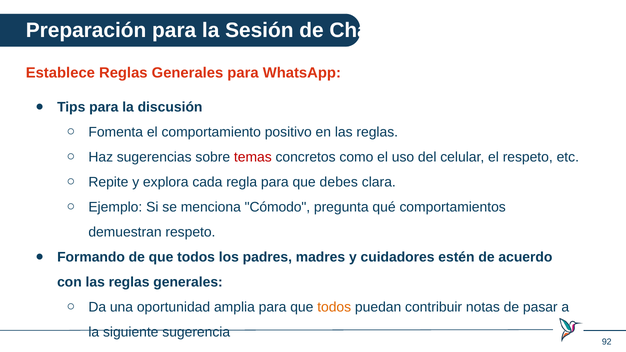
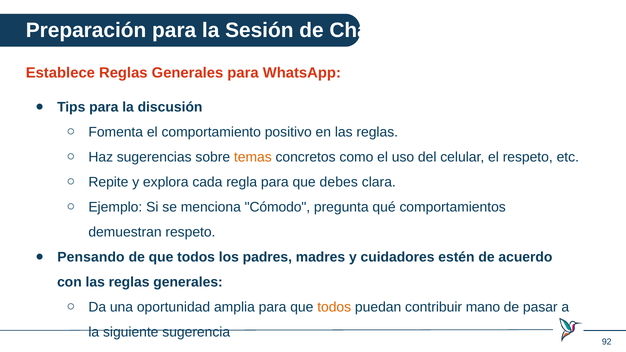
temas colour: red -> orange
Formando: Formando -> Pensando
notas: notas -> mano
